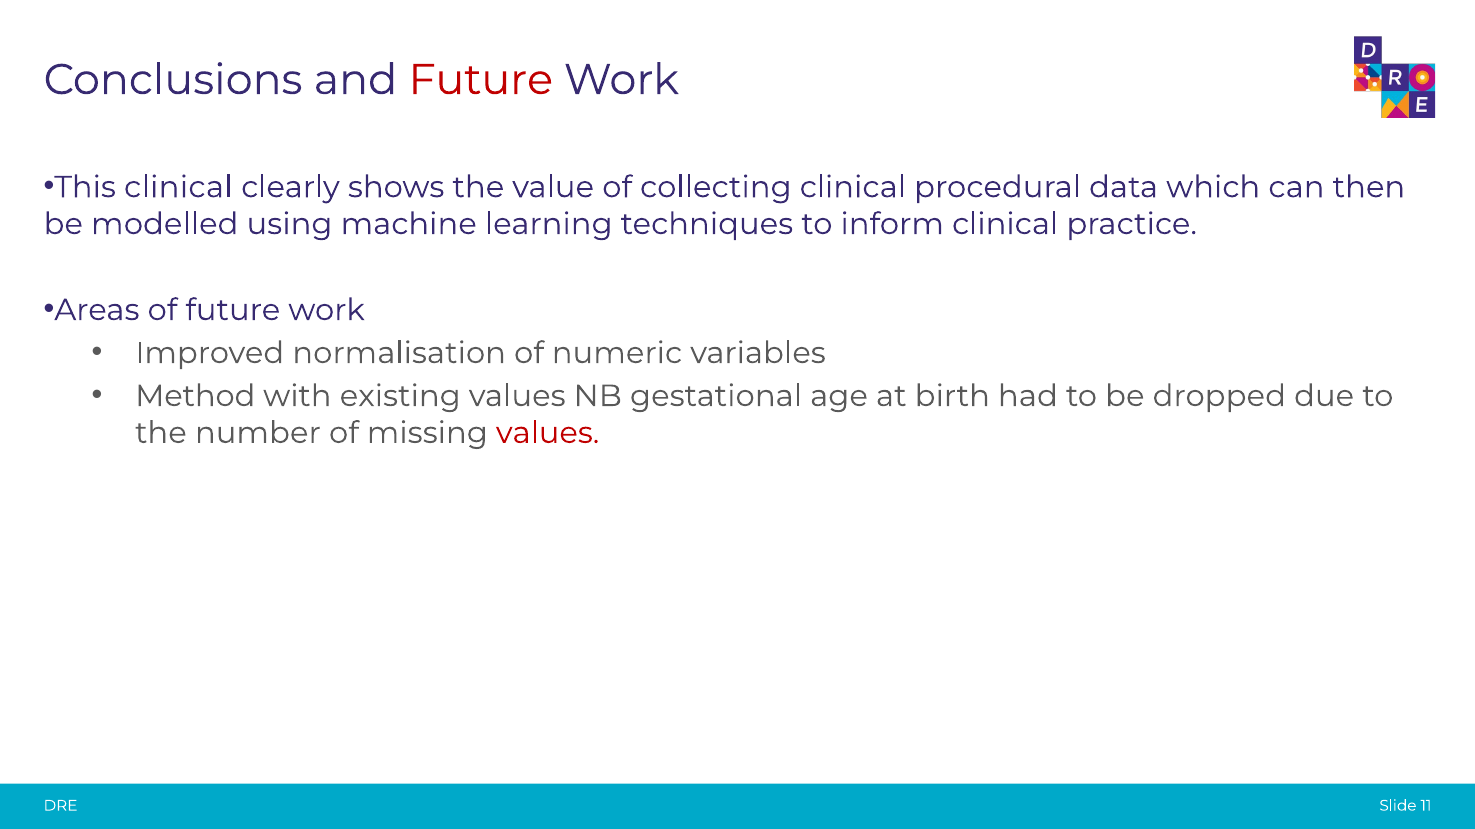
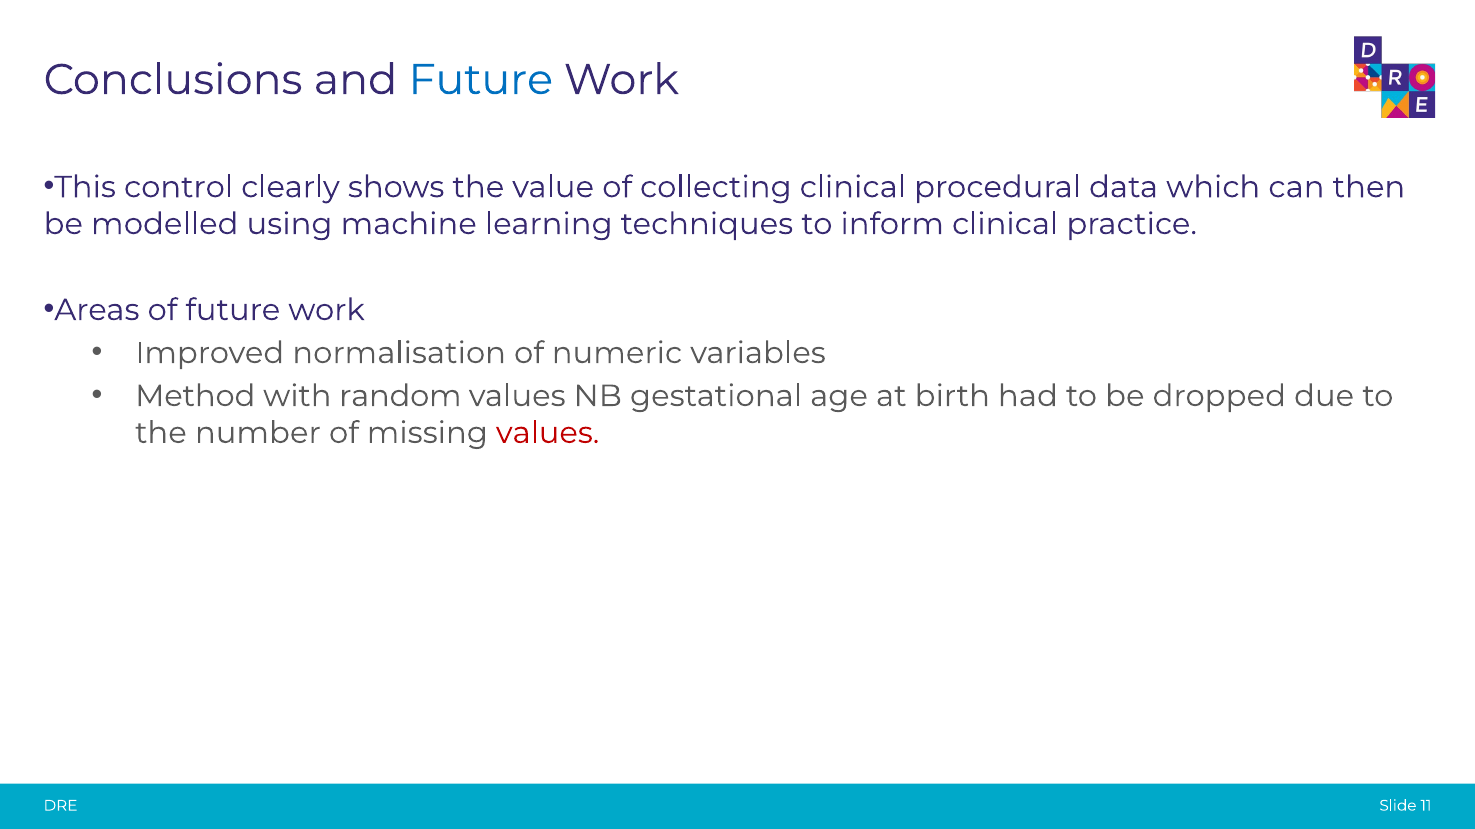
Future at (481, 80) colour: red -> blue
This clinical: clinical -> control
existing: existing -> random
